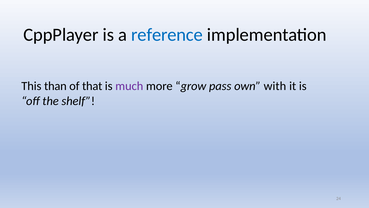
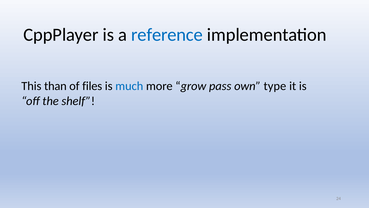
that: that -> files
much colour: purple -> blue
with: with -> type
